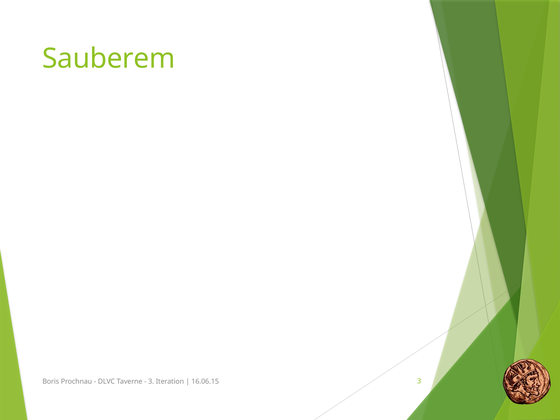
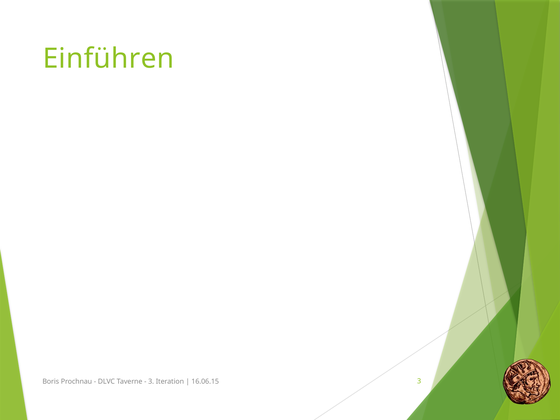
Sauberem: Sauberem -> Einführen
